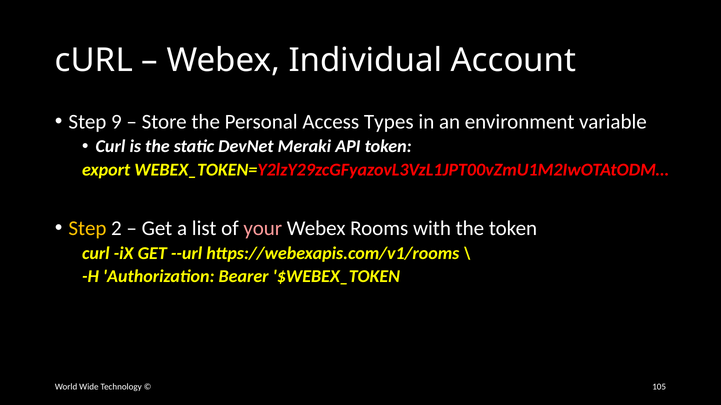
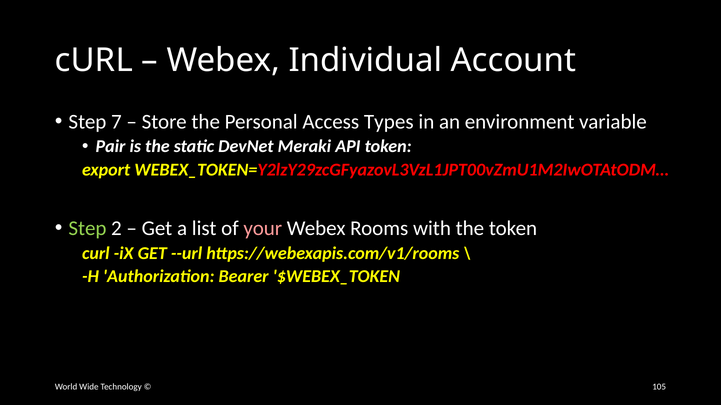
9: 9 -> 7
Curl at (110, 147): Curl -> Pair
Step at (87, 229) colour: yellow -> light green
